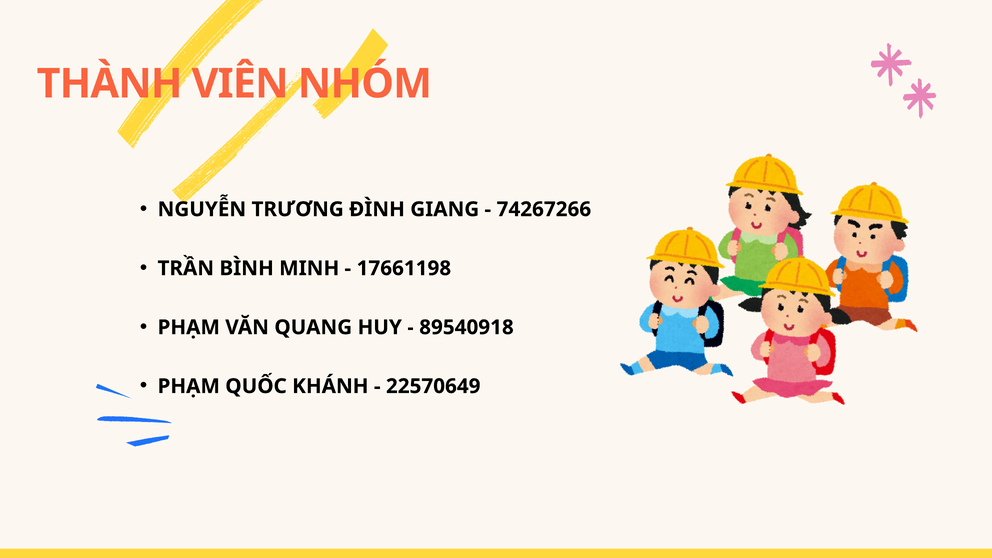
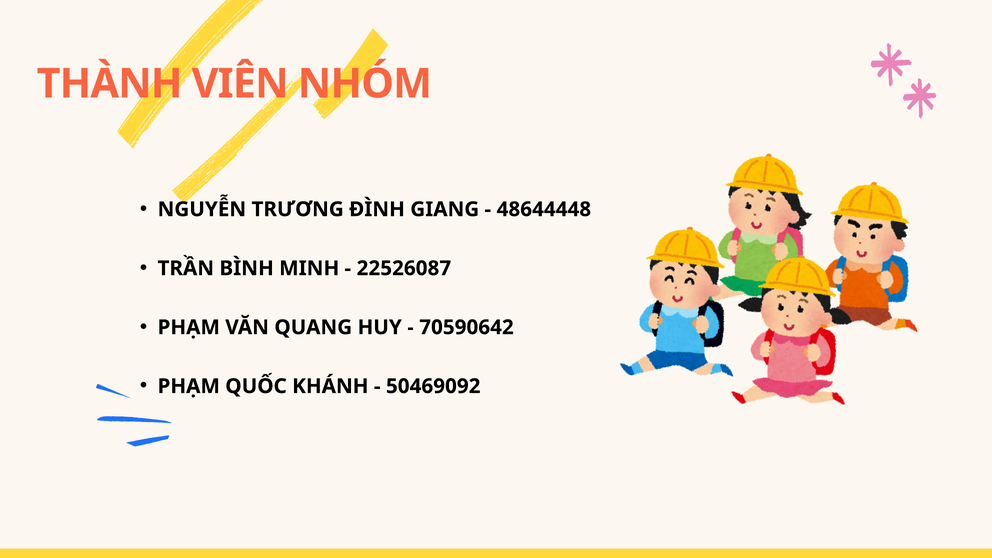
74267266: 74267266 -> 48644448
17661198: 17661198 -> 22526087
89540918: 89540918 -> 70590642
22570649: 22570649 -> 50469092
